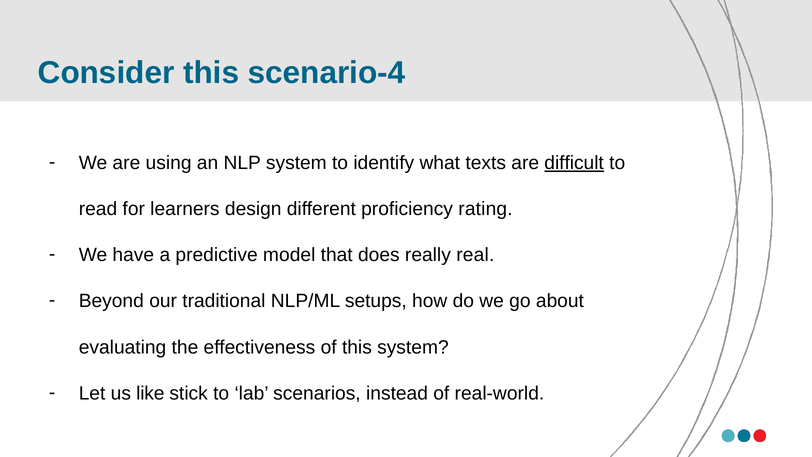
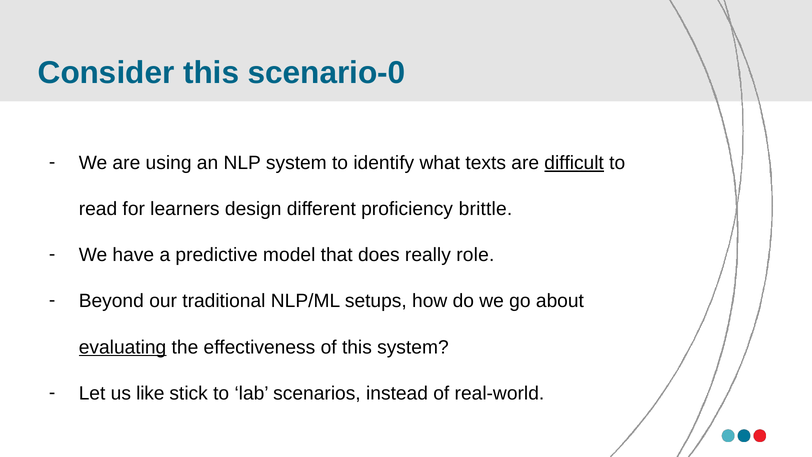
scenario-4: scenario-4 -> scenario-0
rating: rating -> brittle
real: real -> role
evaluating underline: none -> present
